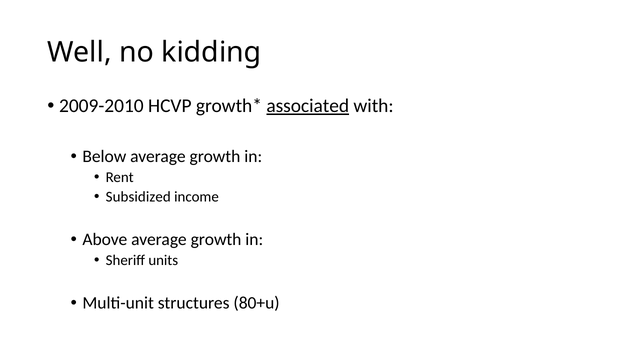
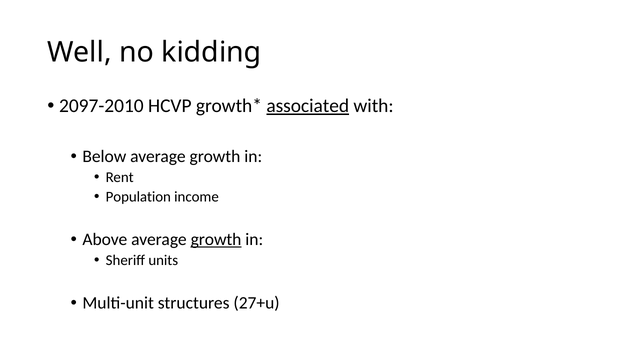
2009-2010: 2009-2010 -> 2097-2010
Subsidized: Subsidized -> Population
growth at (216, 239) underline: none -> present
80+u: 80+u -> 27+u
